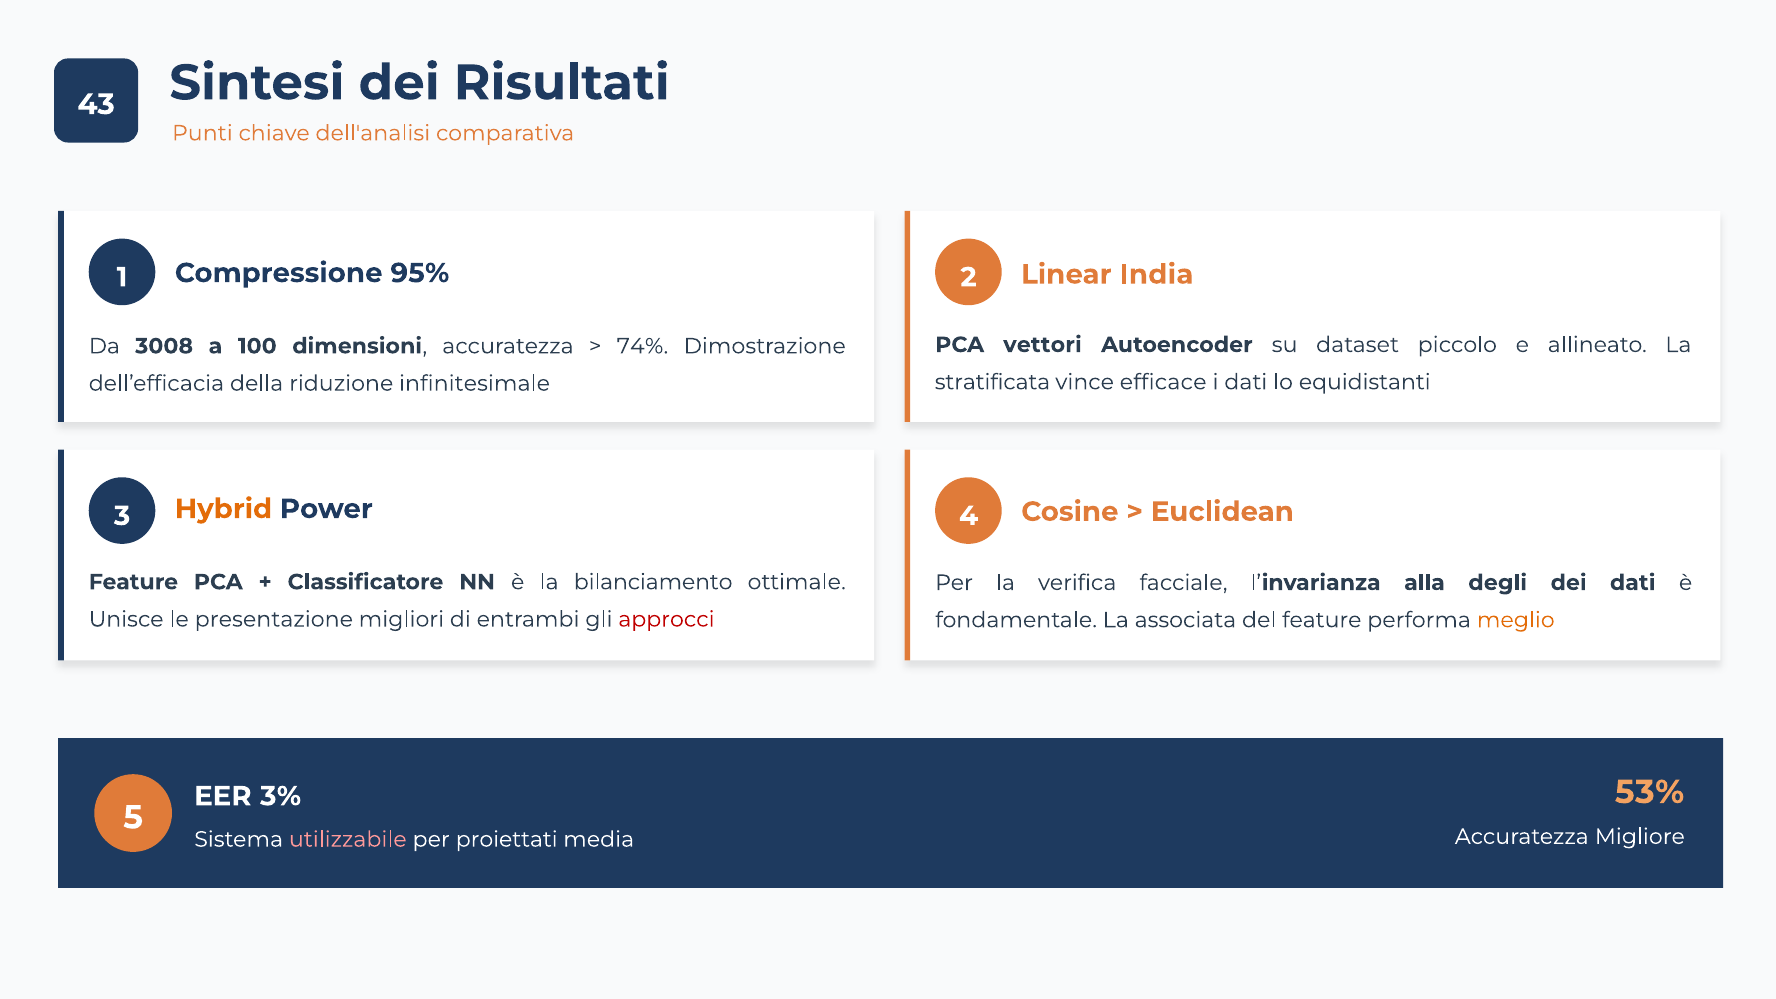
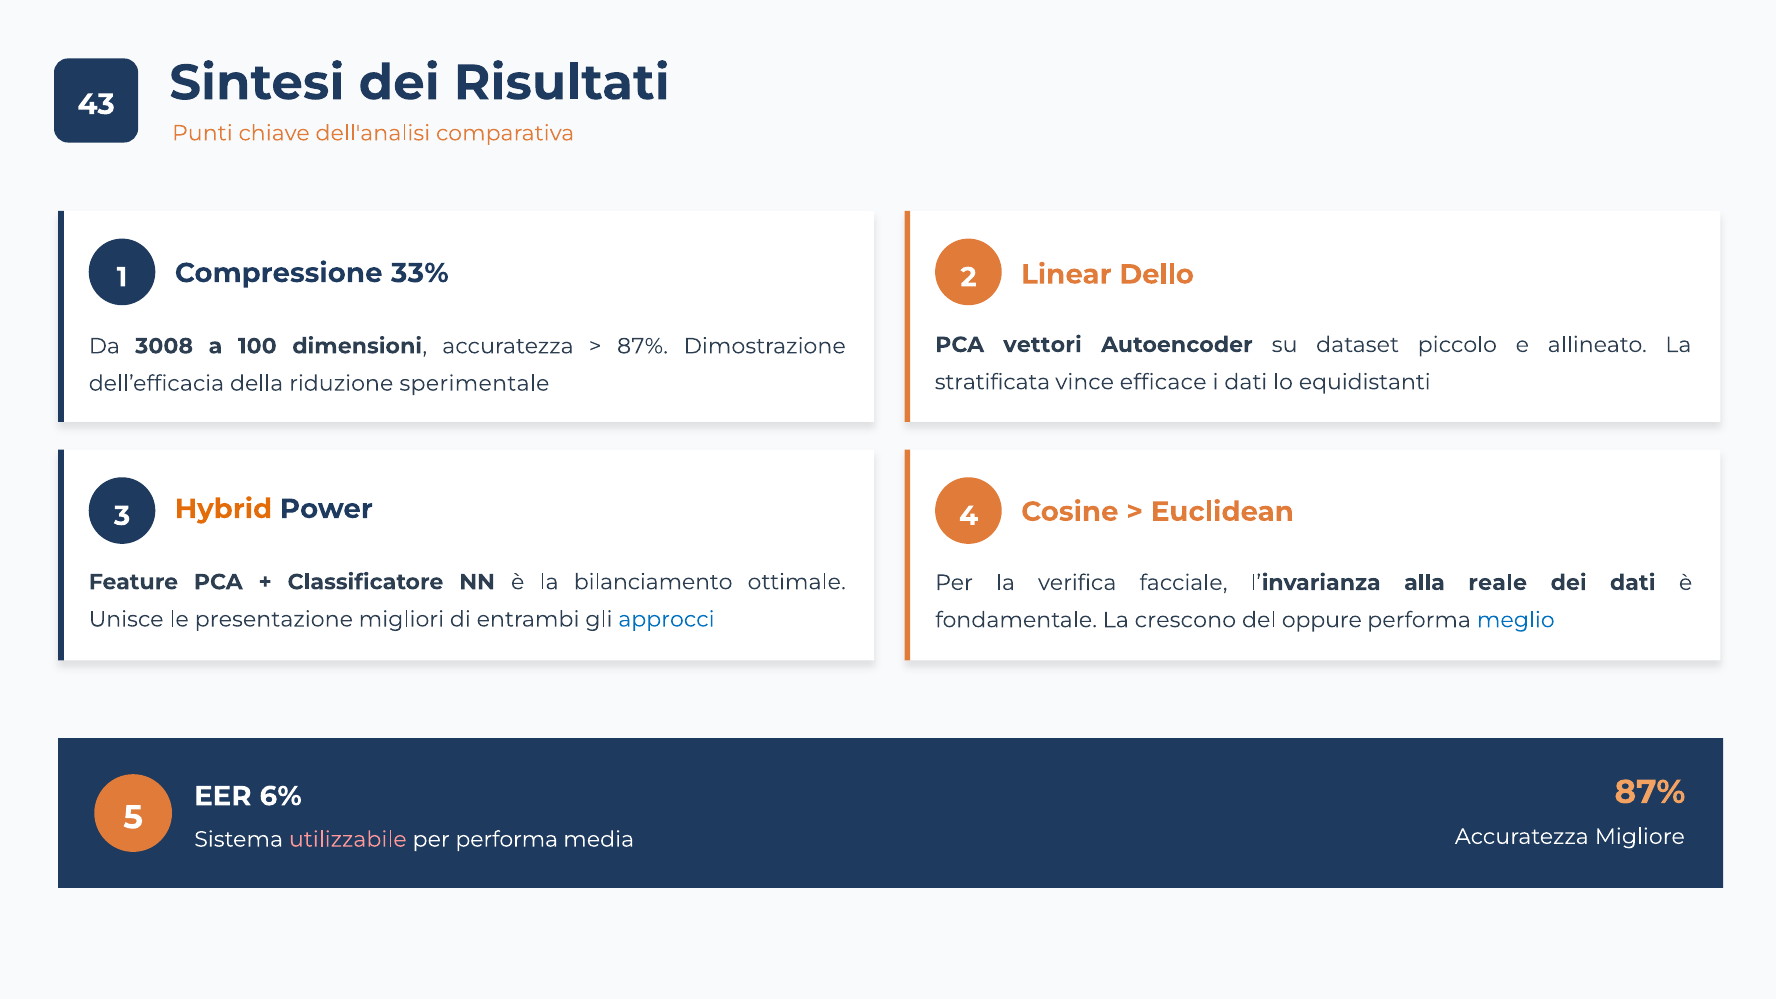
95%: 95% -> 33%
India: India -> Dello
74% at (642, 346): 74% -> 87%
infinitesimale: infinitesimale -> sperimentale
degli: degli -> reale
approcci colour: red -> blue
associata: associata -> crescono
del feature: feature -> oppure
meglio colour: orange -> blue
53% at (1650, 792): 53% -> 87%
3%: 3% -> 6%
per proiettati: proiettati -> performa
